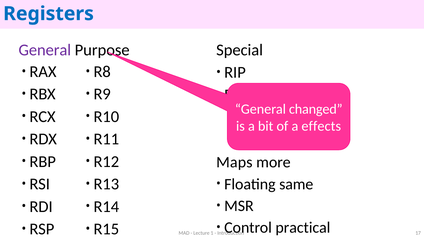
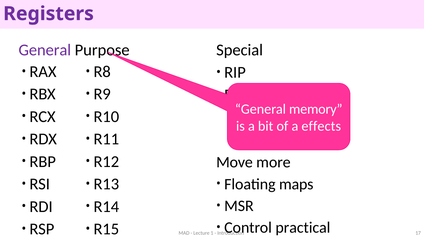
Registers colour: blue -> purple
changed: changed -> memory
Maps: Maps -> Move
same: same -> maps
